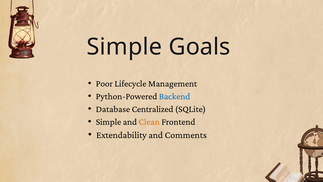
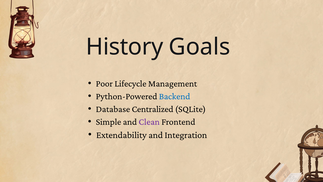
Simple at (124, 47): Simple -> History
Clean colour: orange -> purple
Comments: Comments -> Integration
